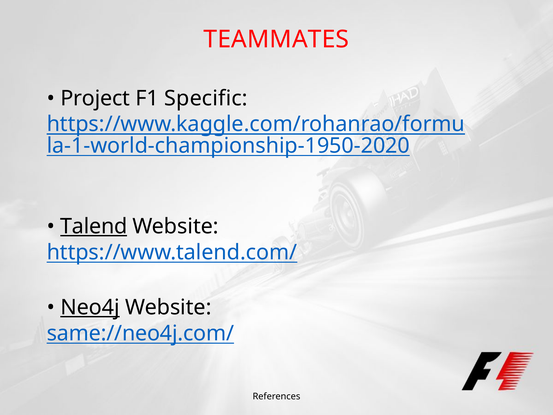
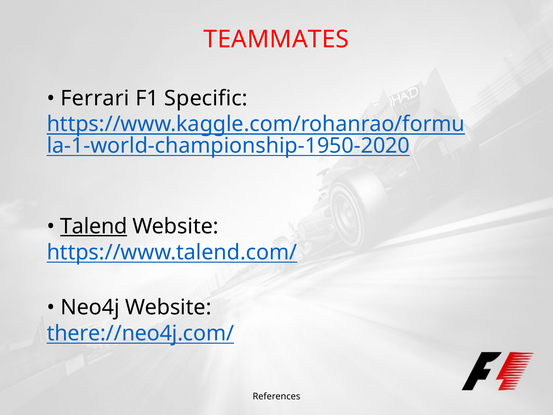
Project: Project -> Ferrari
Neo4j underline: present -> none
same://neo4j.com/: same://neo4j.com/ -> there://neo4j.com/
